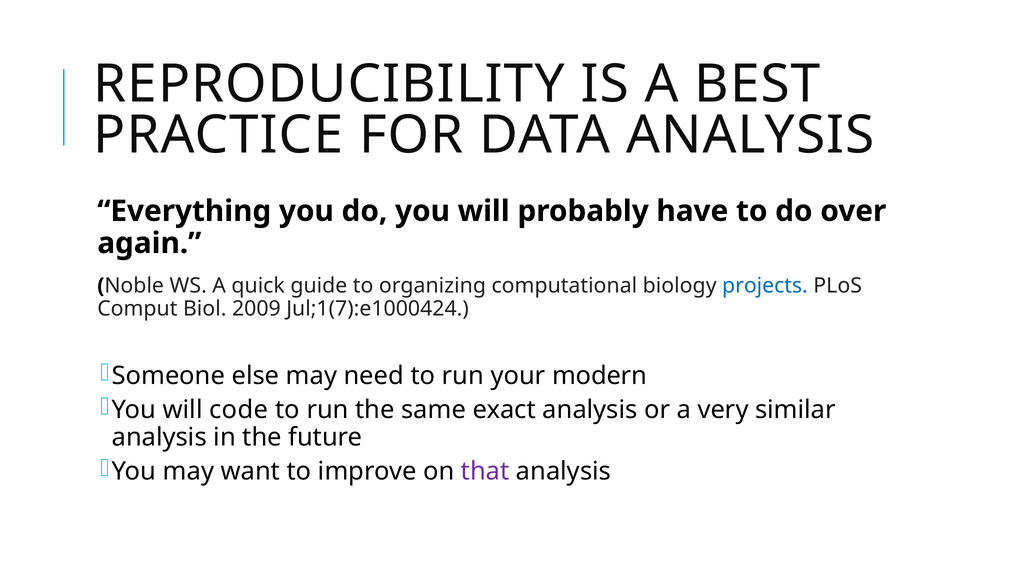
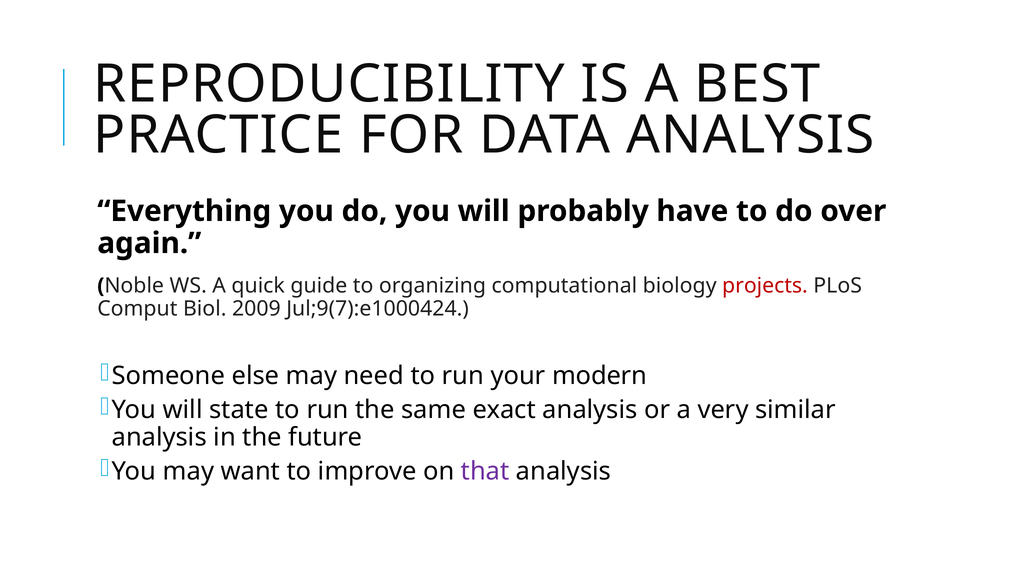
projects colour: blue -> red
Jul;1(7):e1000424: Jul;1(7):e1000424 -> Jul;9(7):e1000424
code: code -> state
